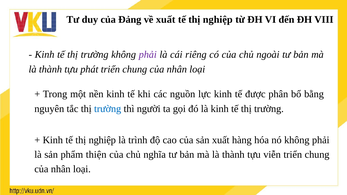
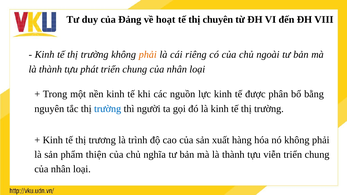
về xuất: xuất -> hoạt
nghiệp at (218, 20): nghiệp -> chuyên
phải at (148, 55) colour: purple -> orange
Kinh tế thị nghiệp: nghiệp -> trương
